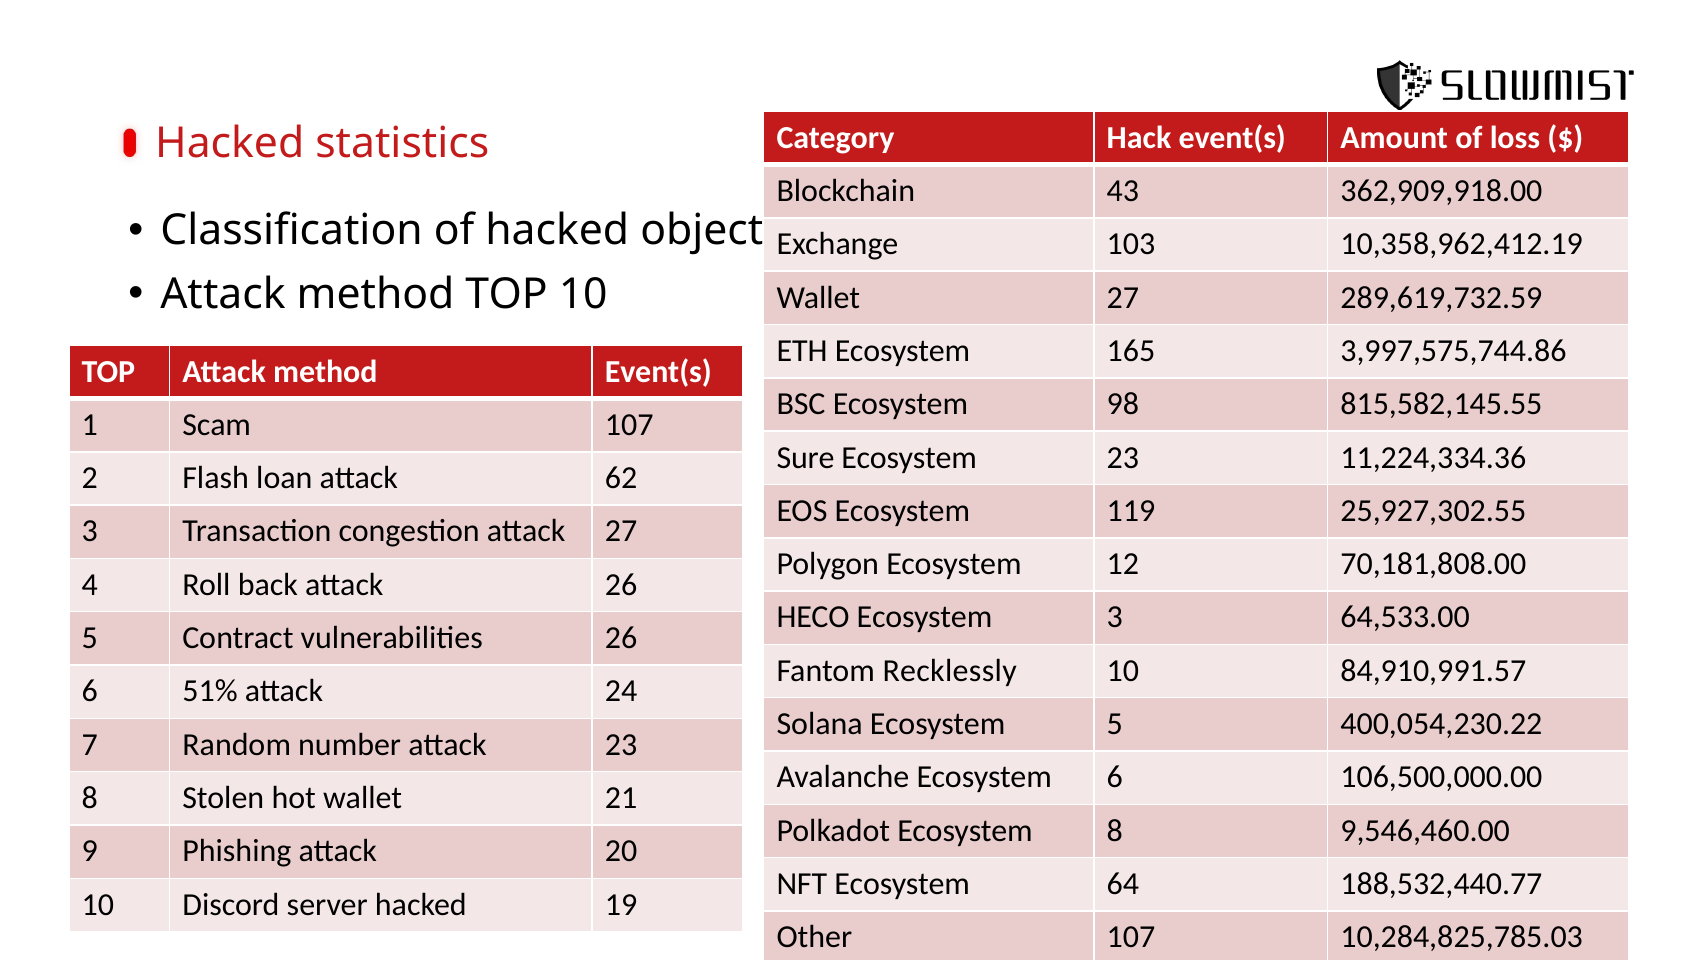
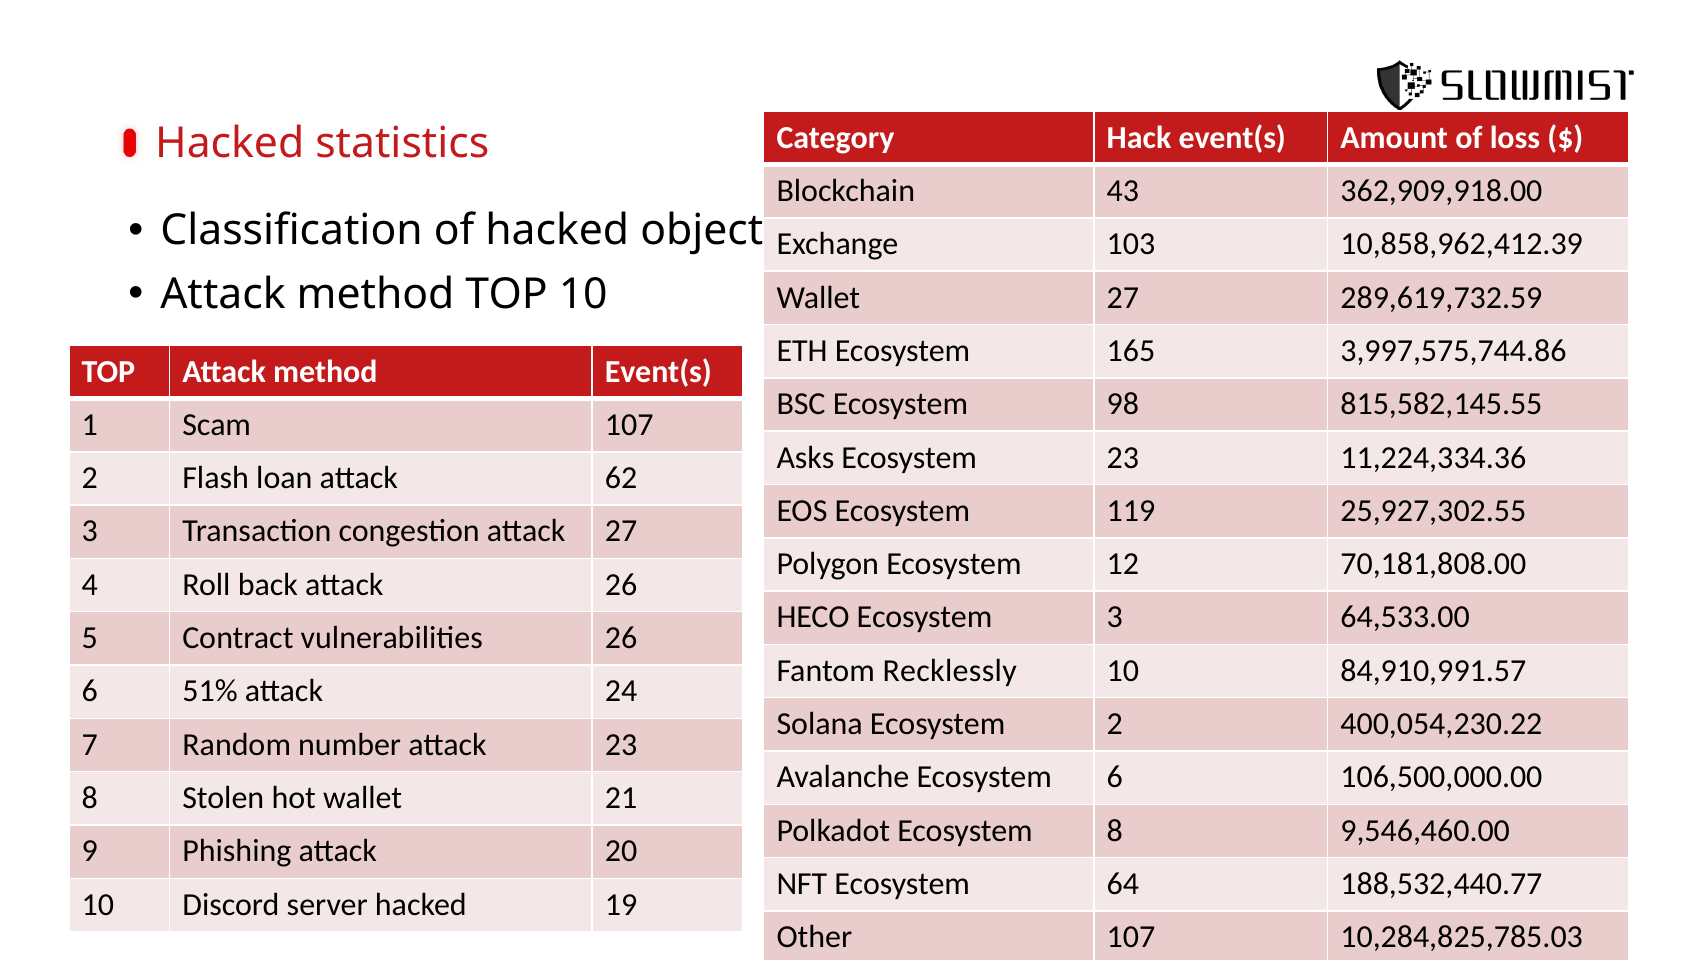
10,358,962,412.19: 10,358,962,412.19 -> 10,858,962,412.39
Sure: Sure -> Asks
Ecosystem 5: 5 -> 2
